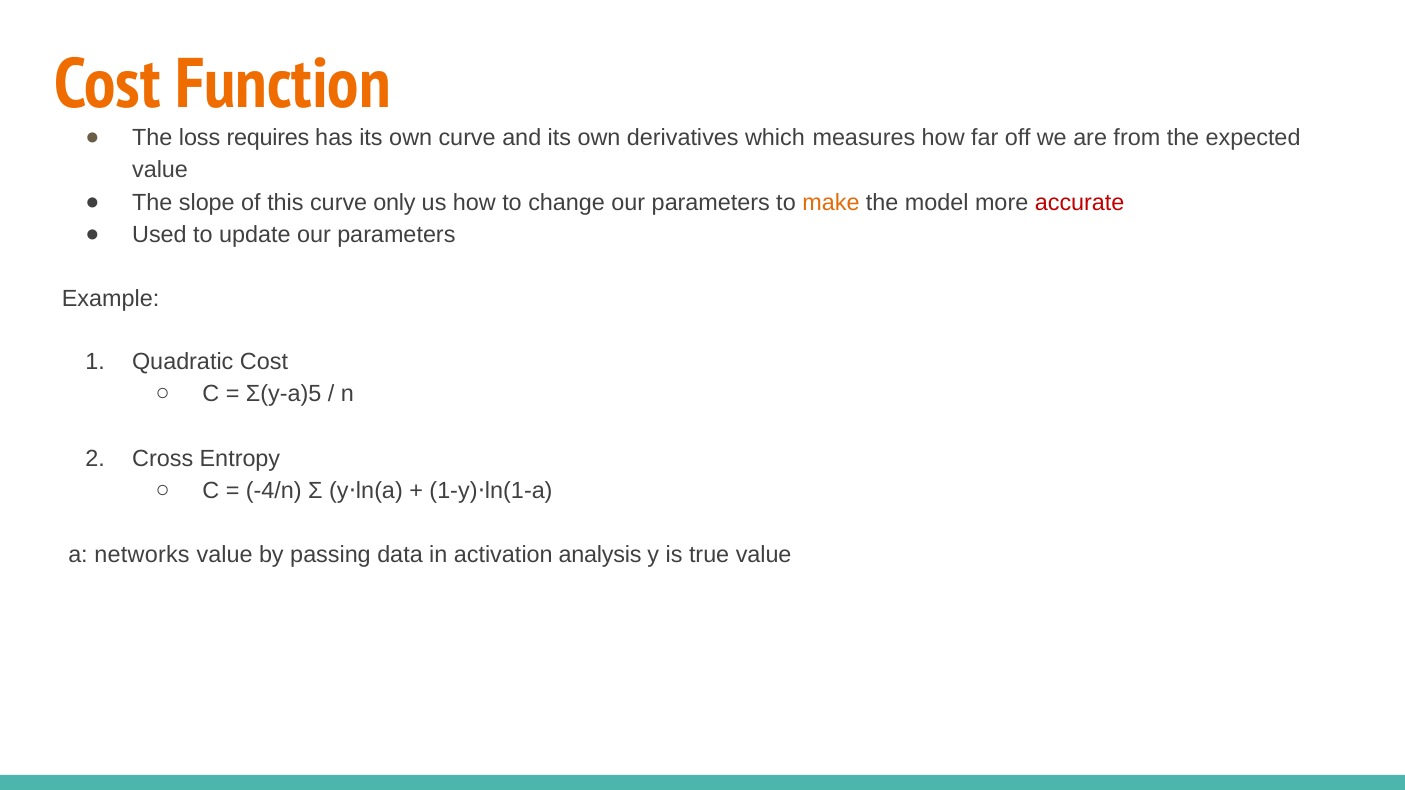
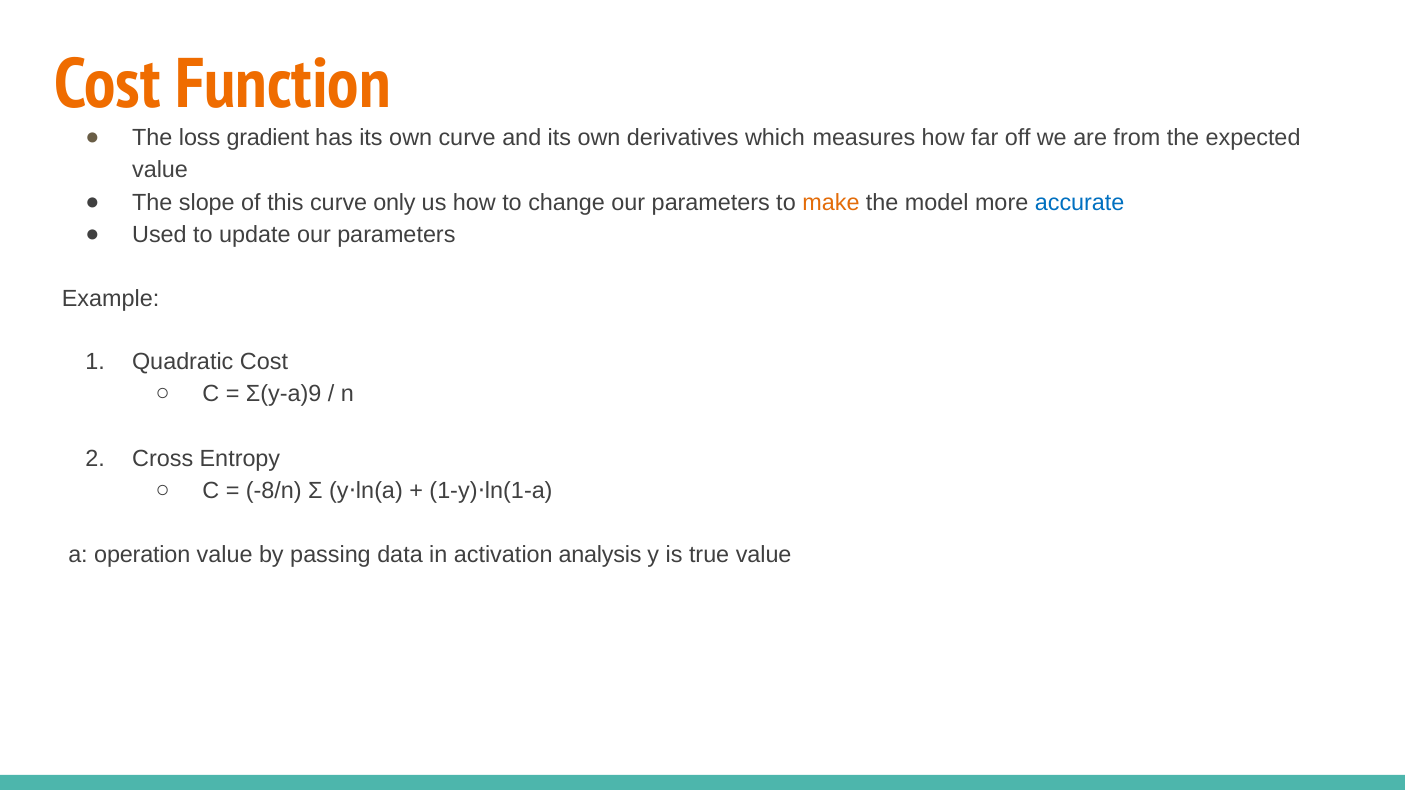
requires: requires -> gradient
accurate colour: red -> blue
Σ(y-a)5: Σ(y-a)5 -> Σ(y-a)9
-4/n: -4/n -> -8/n
networks: networks -> operation
